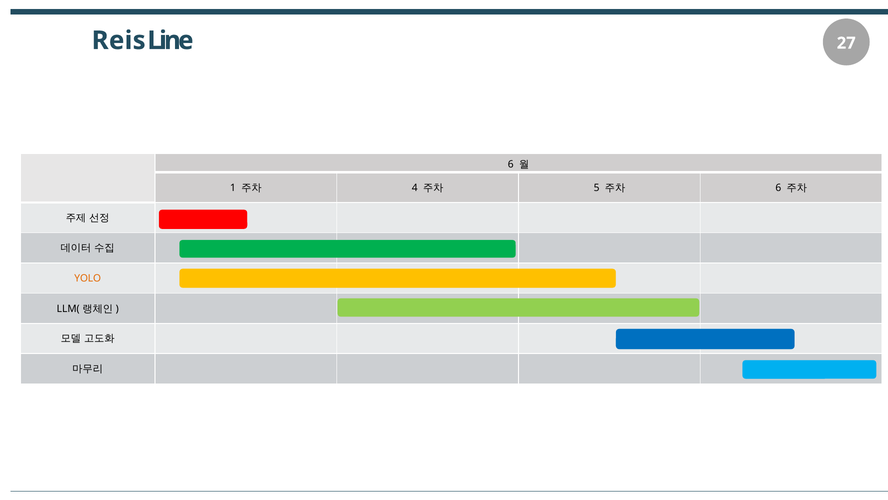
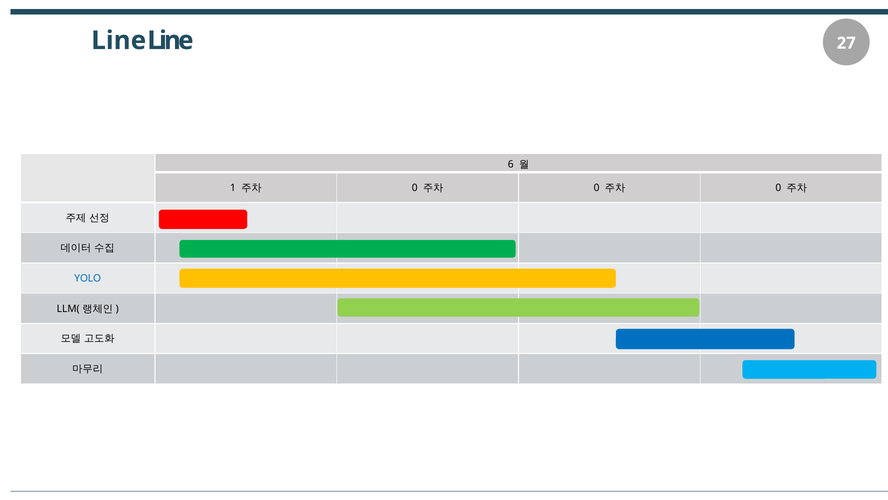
Reis at (119, 40): Reis -> Line
4 at (415, 188): 4 -> 0
5 at (597, 188): 5 -> 0
6 at (778, 188): 6 -> 0
YOLO colour: orange -> blue
